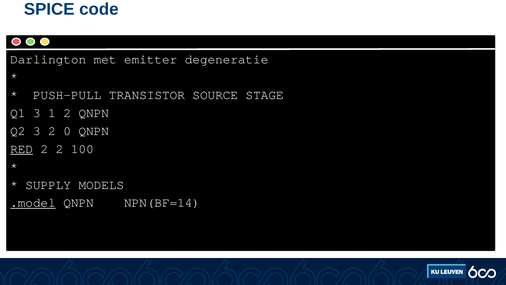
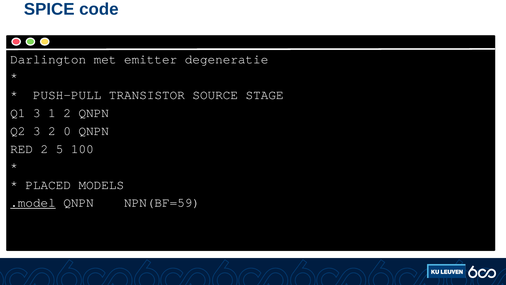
RED underline: present -> none
2 2: 2 -> 5
SUPPLY: SUPPLY -> PLACED
NPN(BF=14: NPN(BF=14 -> NPN(BF=59
